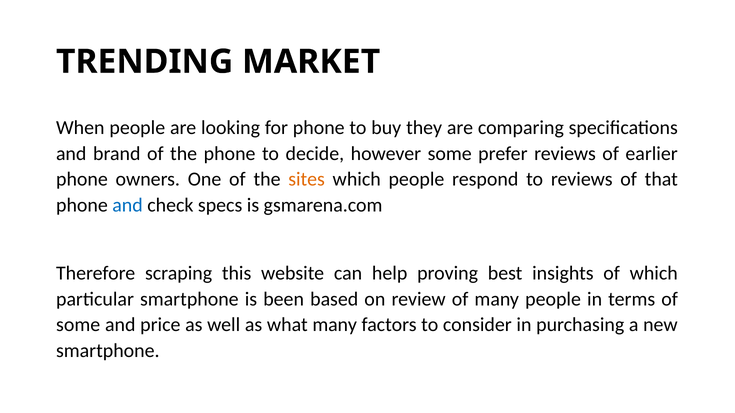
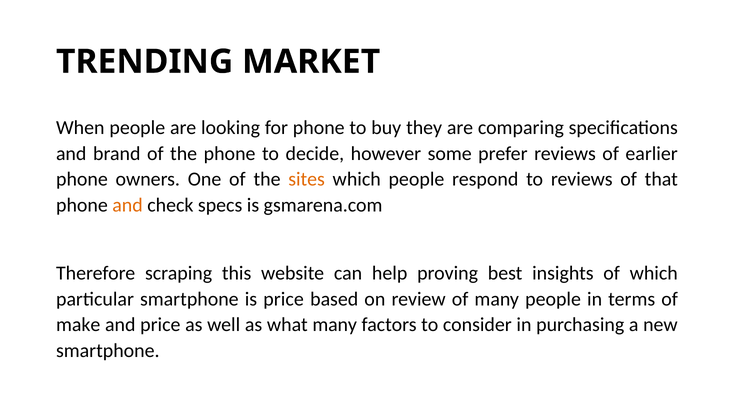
and at (128, 205) colour: blue -> orange
is been: been -> price
some at (78, 325): some -> make
